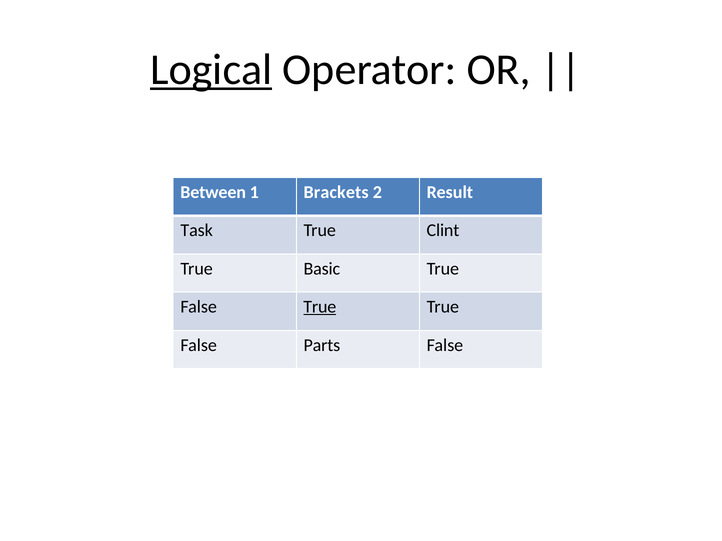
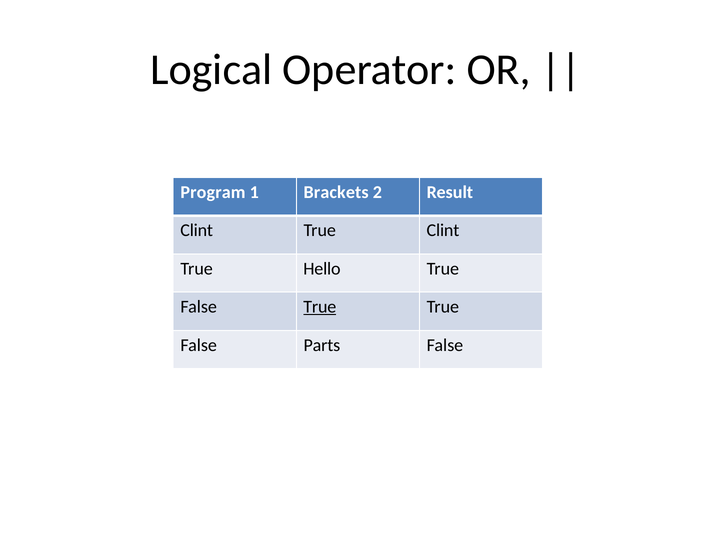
Logical underline: present -> none
Between: Between -> Program
Task at (197, 231): Task -> Clint
Basic: Basic -> Hello
